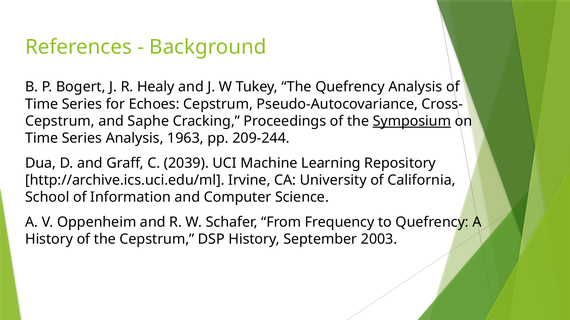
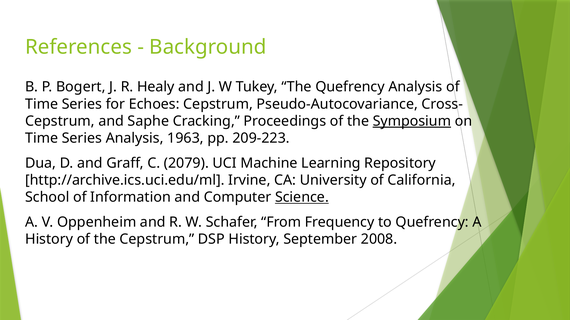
209-244: 209-244 -> 209-223
2039: 2039 -> 2079
Science underline: none -> present
2003: 2003 -> 2008
